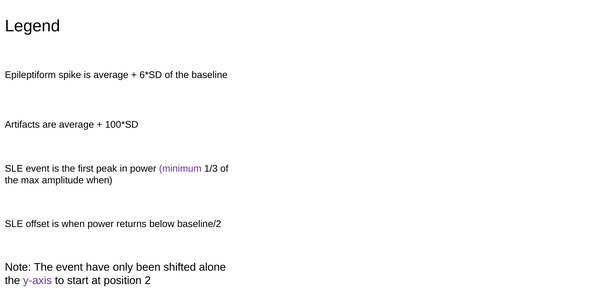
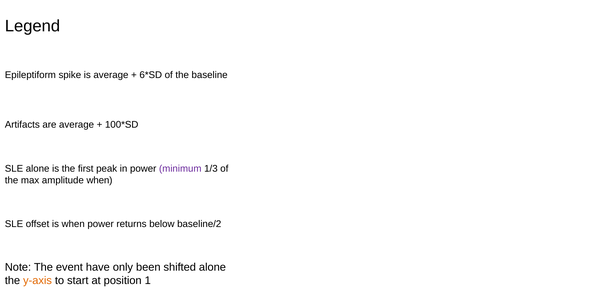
SLE event: event -> alone
y-axis colour: purple -> orange
2: 2 -> 1
